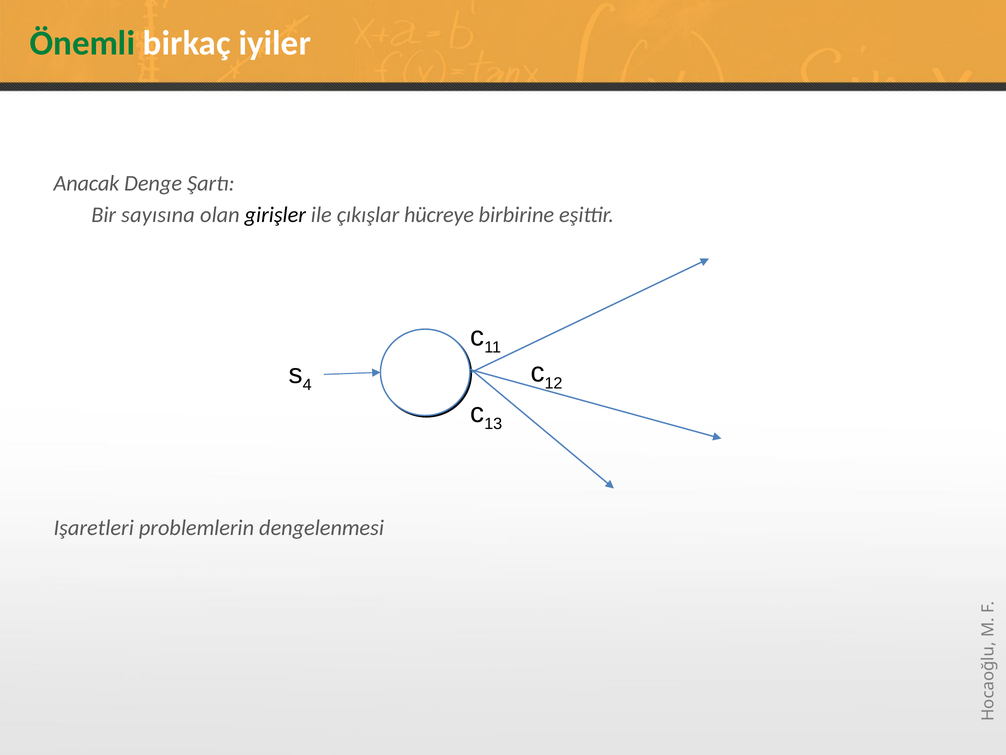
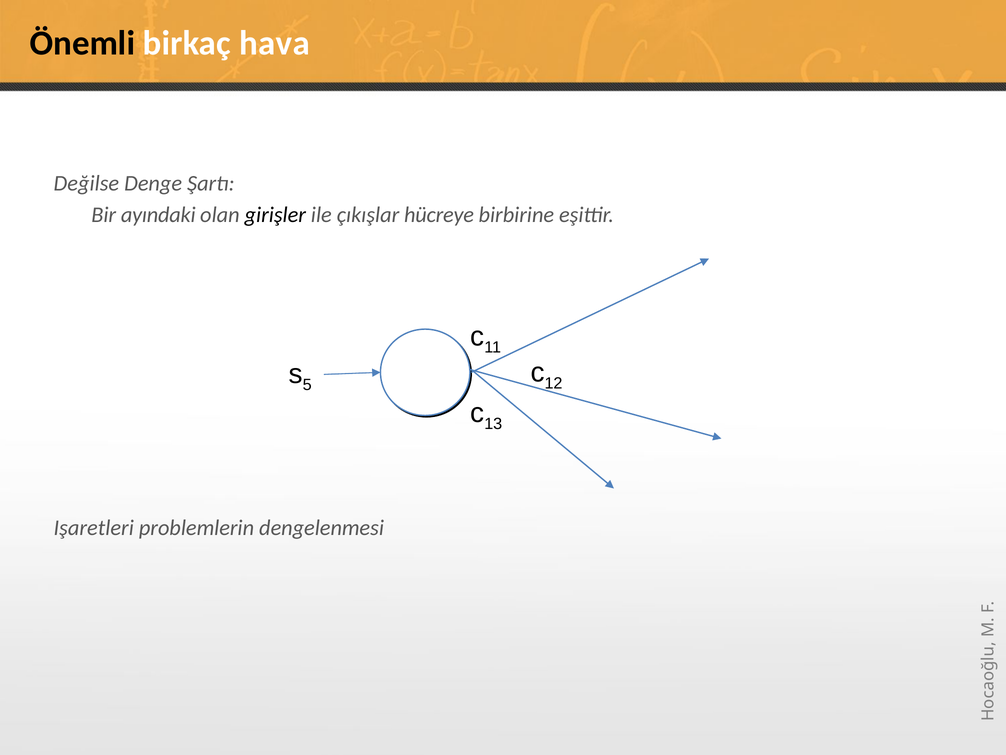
Önemli colour: green -> black
iyiler: iyiler -> hava
Anacak: Anacak -> Değilse
sayısına: sayısına -> ayındaki
4: 4 -> 5
